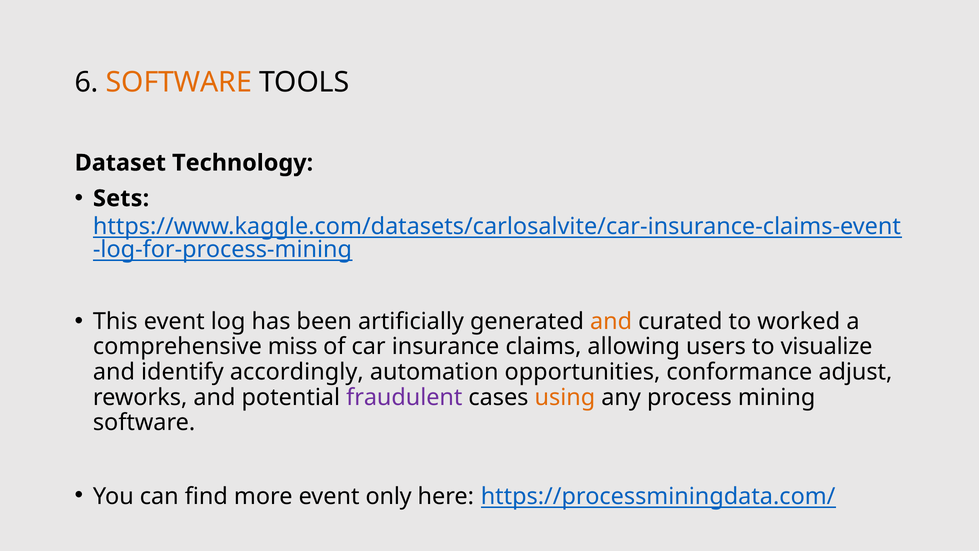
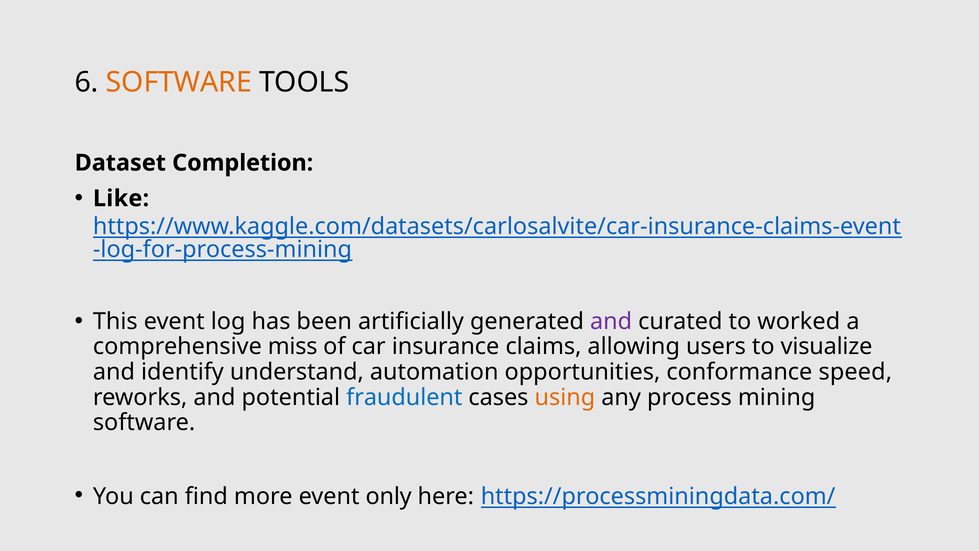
Technology: Technology -> Completion
Sets: Sets -> Like
and at (611, 321) colour: orange -> purple
accordingly: accordingly -> understand
adjust: adjust -> speed
fraudulent colour: purple -> blue
